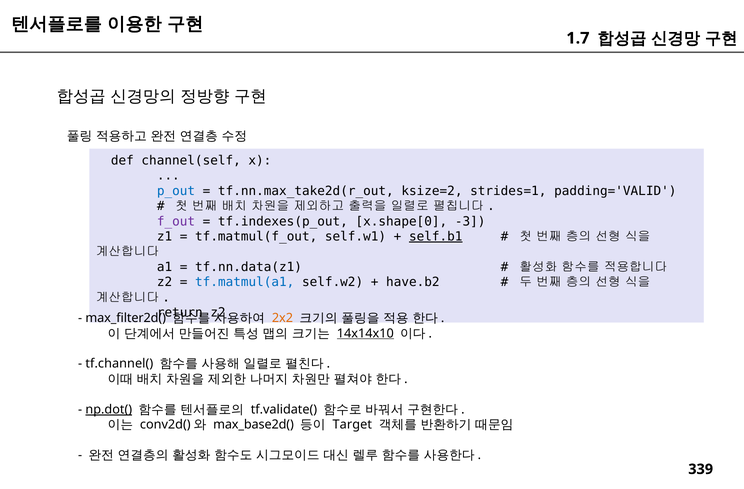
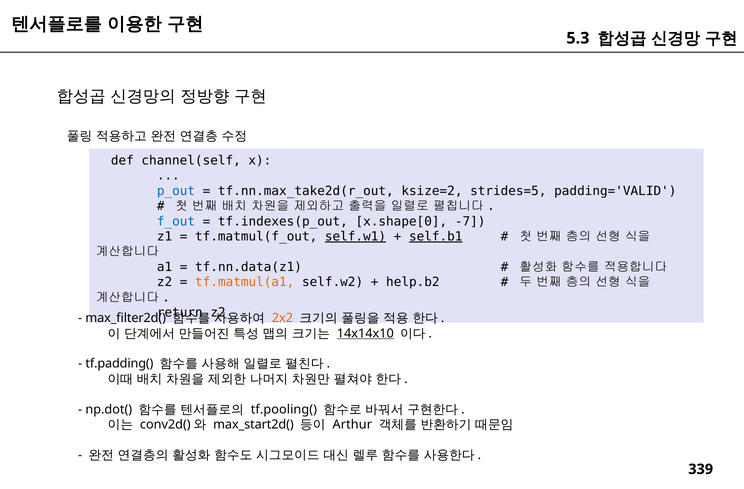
1.7: 1.7 -> 5.3
strides=1: strides=1 -> strides=5
f_out colour: purple -> blue
-3: -3 -> -7
self.w1 underline: none -> present
tf.matmul(a1 colour: blue -> orange
have.b2: have.b2 -> help.b2
tf.channel(: tf.channel( -> tf.padding(
np.dot( underline: present -> none
tf.validate(: tf.validate( -> tf.pooling(
max_base2d(: max_base2d( -> max_start2d(
Target: Target -> Arthur
